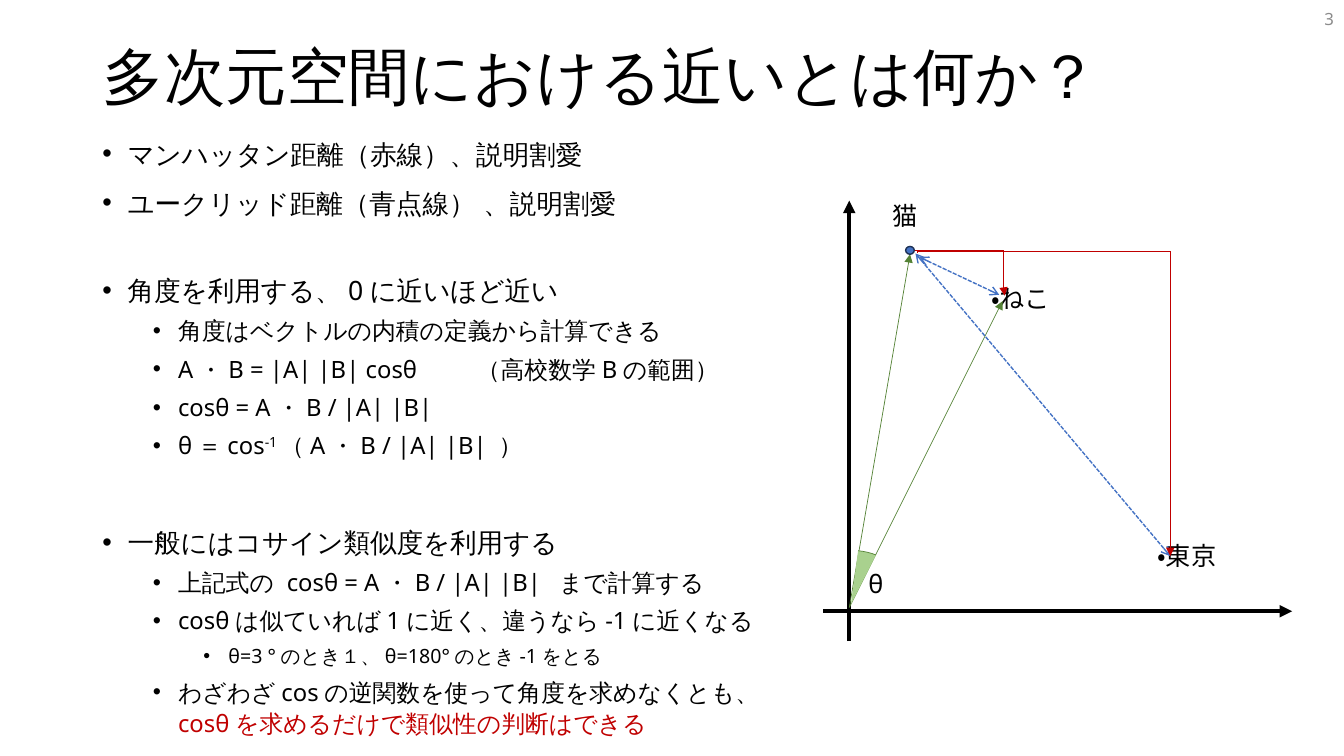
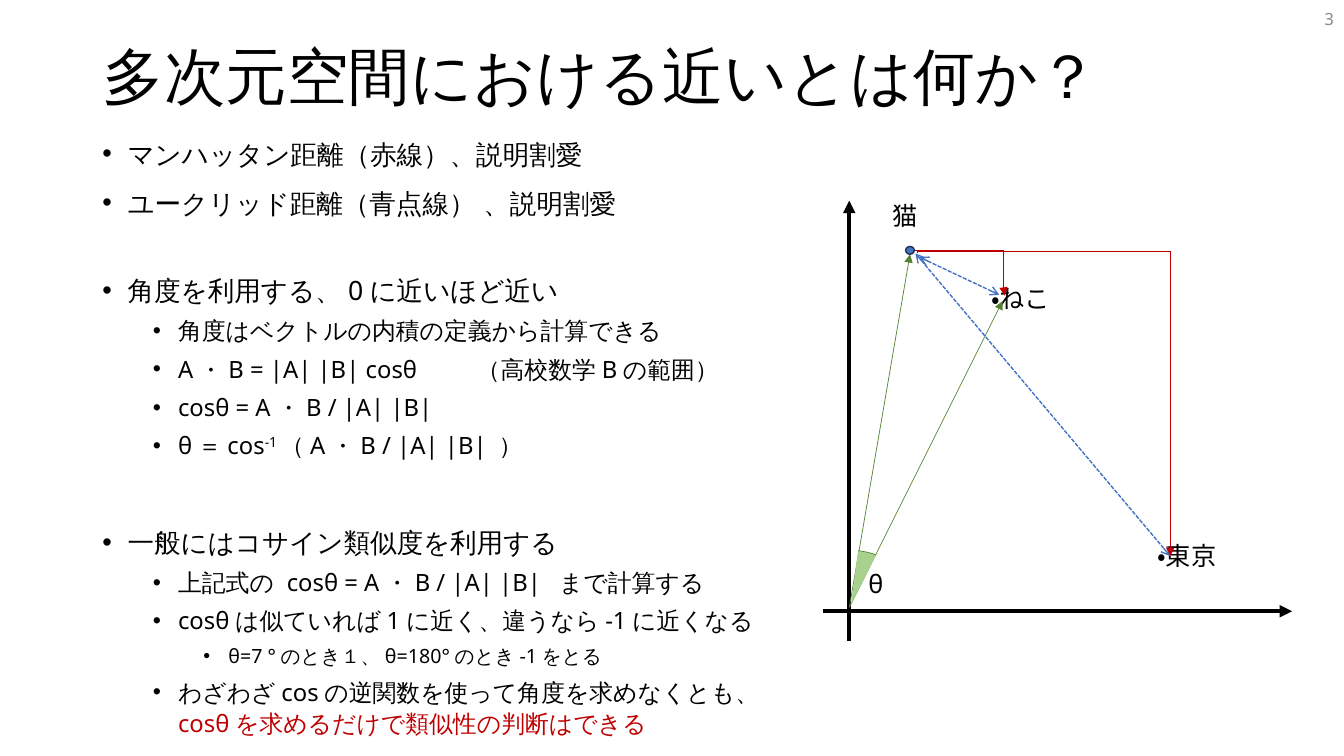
θ=3: θ=3 -> θ=7
